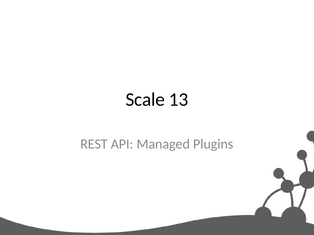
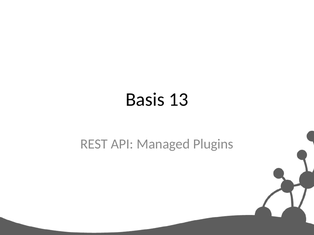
Scale: Scale -> Basis
